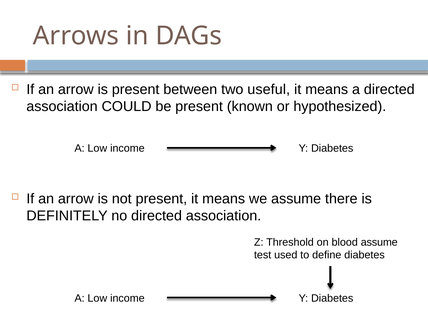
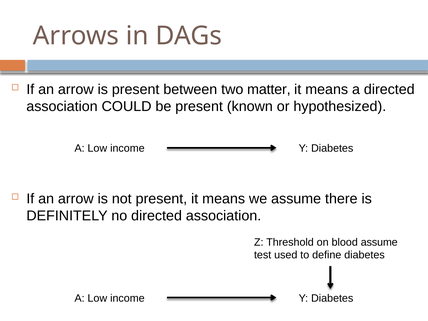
useful: useful -> matter
